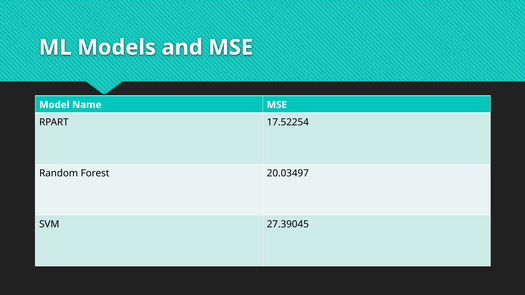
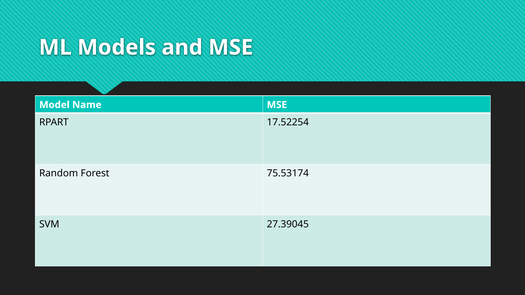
20.03497: 20.03497 -> 75.53174
